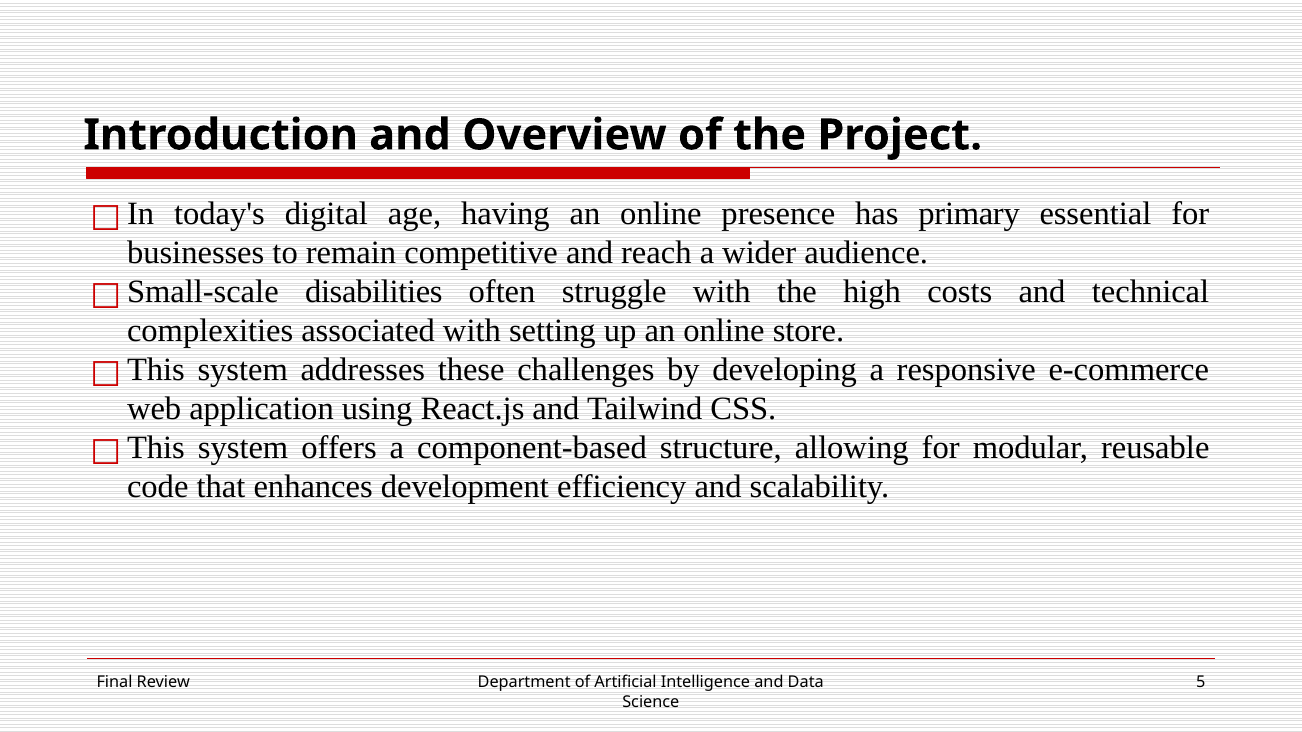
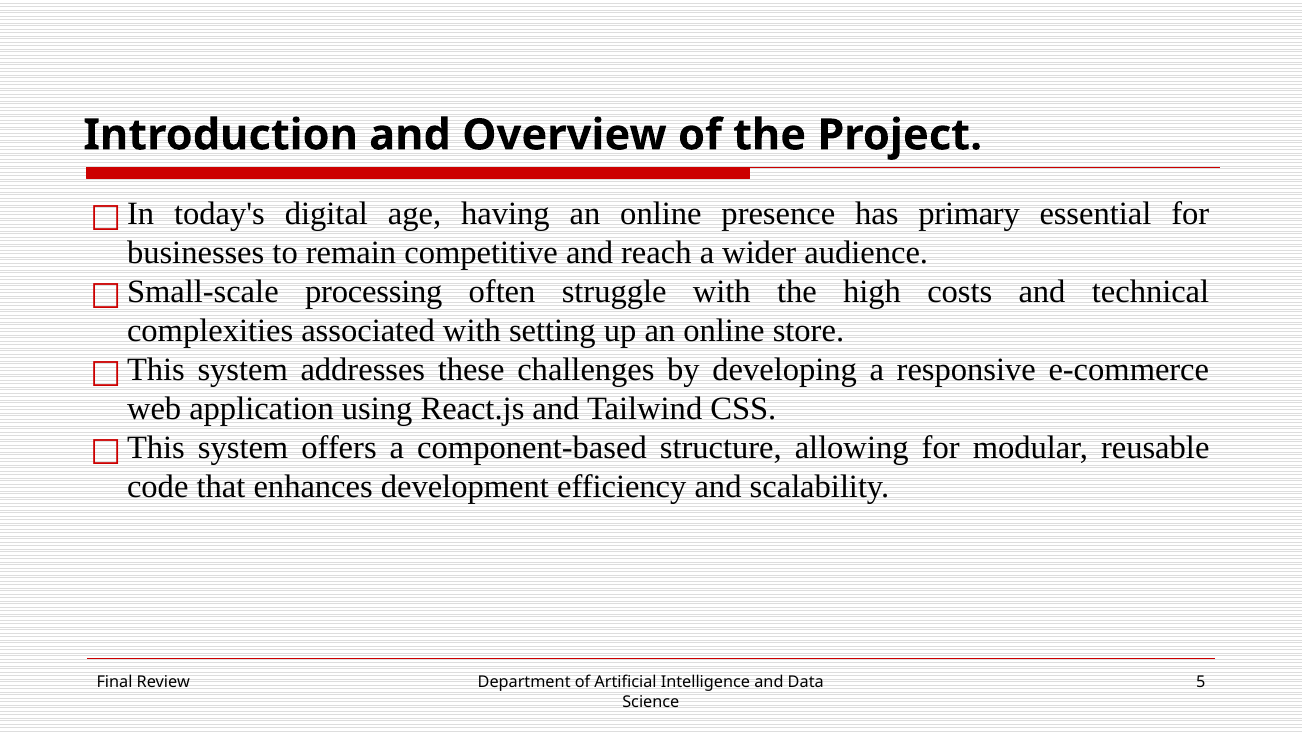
disabilities: disabilities -> processing
